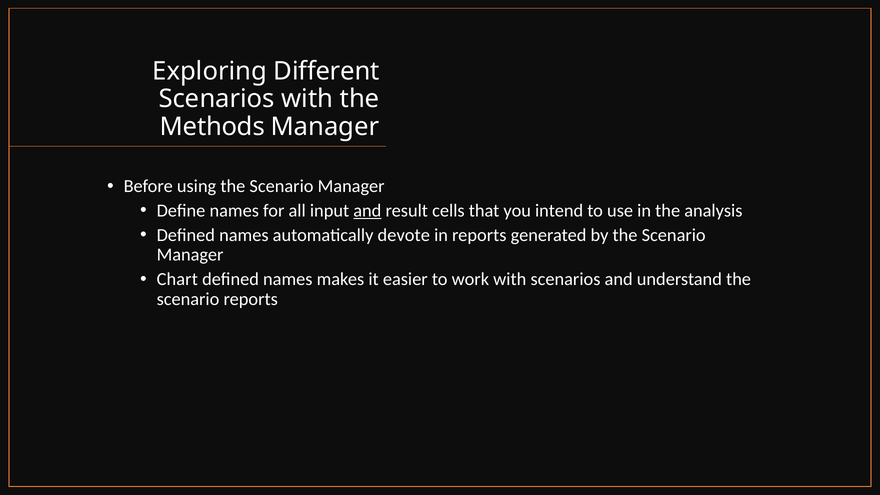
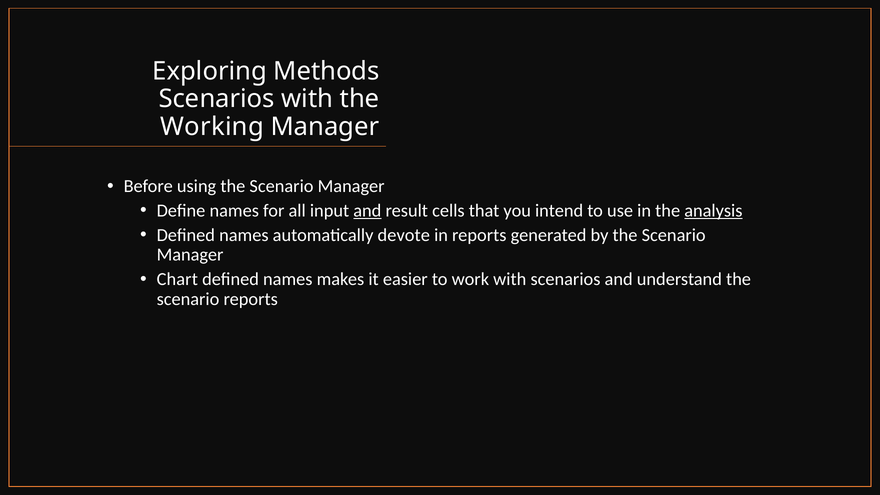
Different: Different -> Methods
Methods: Methods -> Working
analysis underline: none -> present
